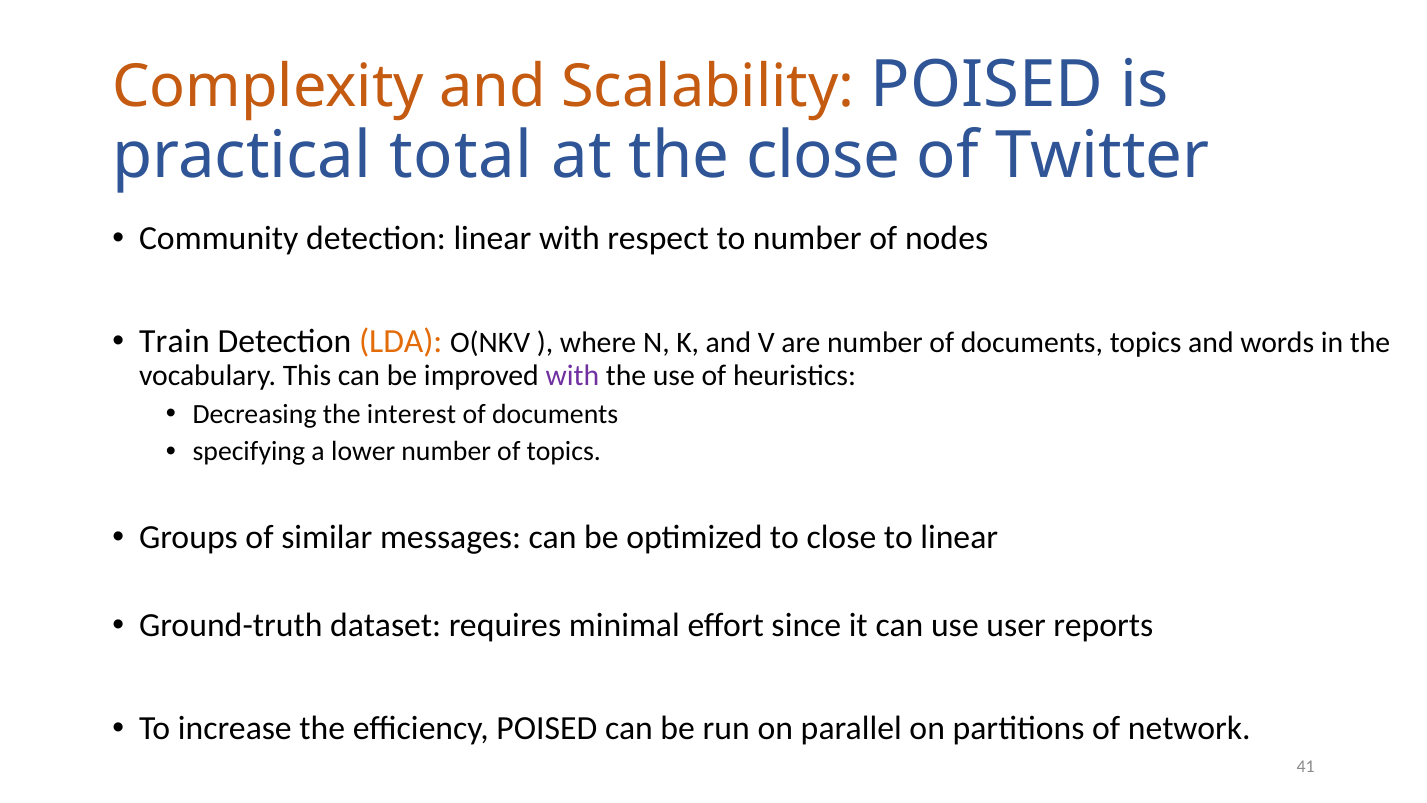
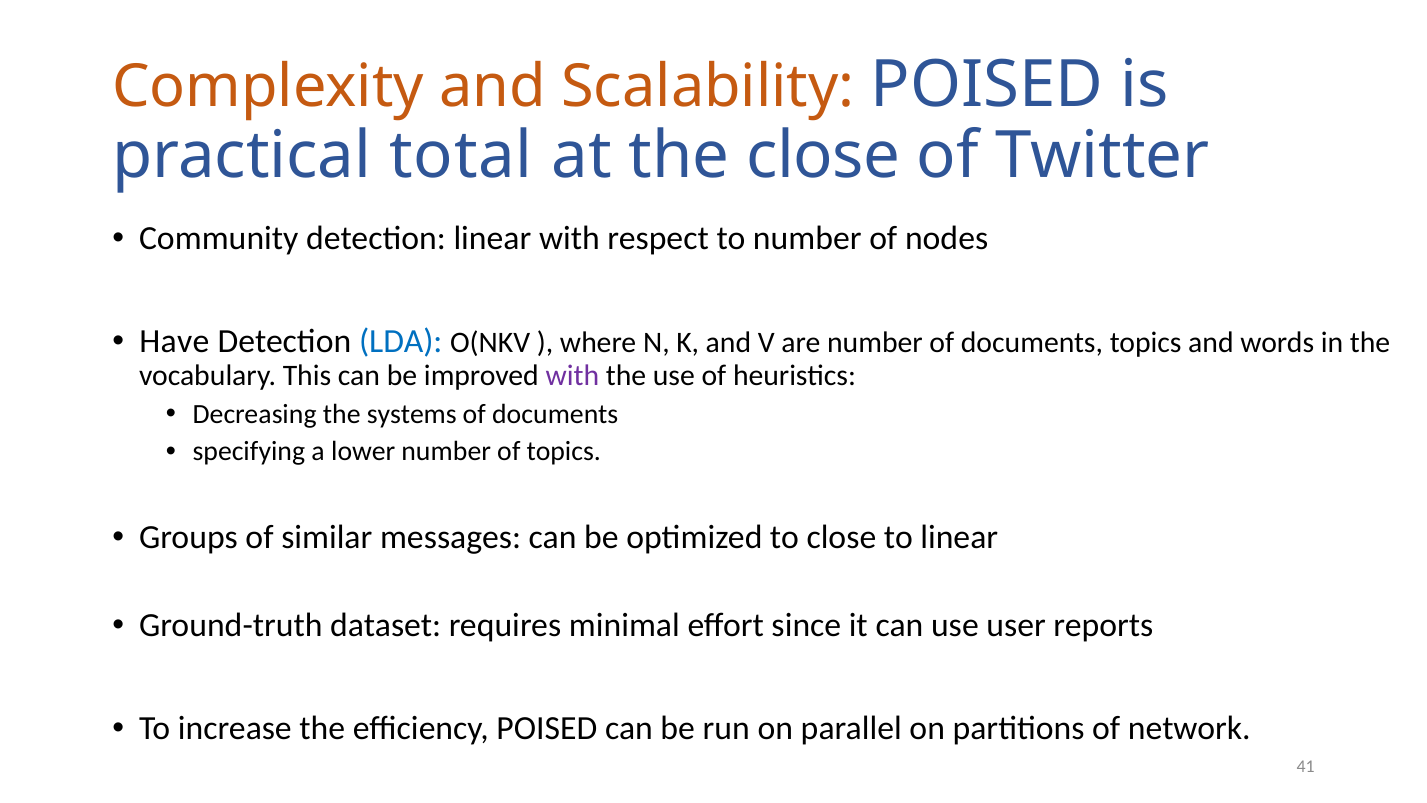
Train: Train -> Have
LDA colour: orange -> blue
interest: interest -> systems
